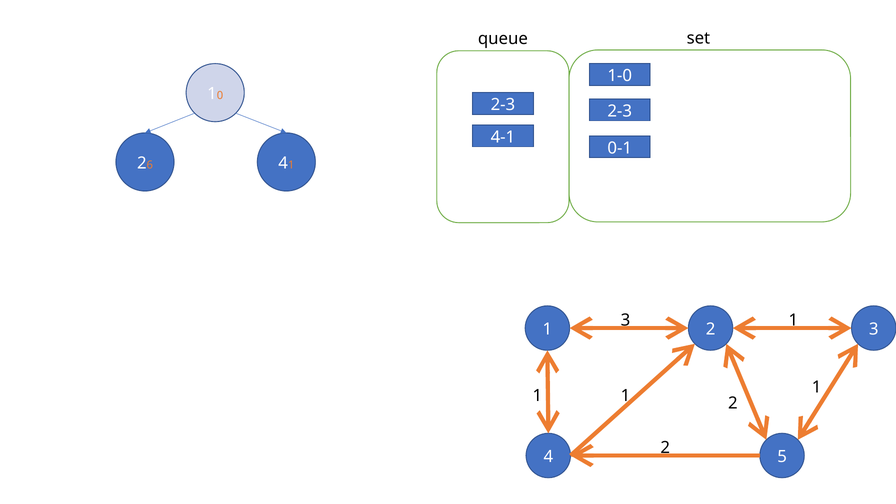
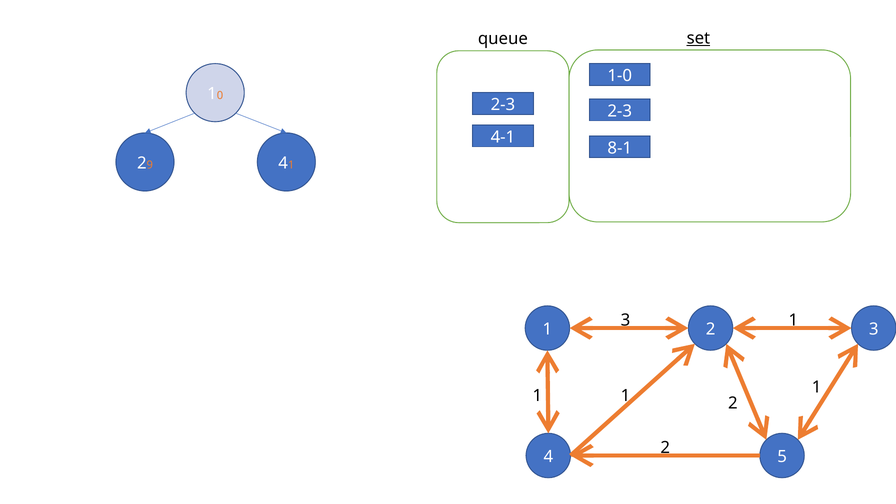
set underline: none -> present
0-1: 0-1 -> 8-1
6: 6 -> 9
